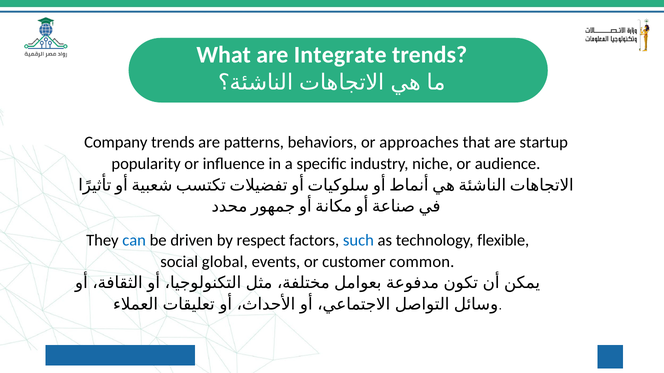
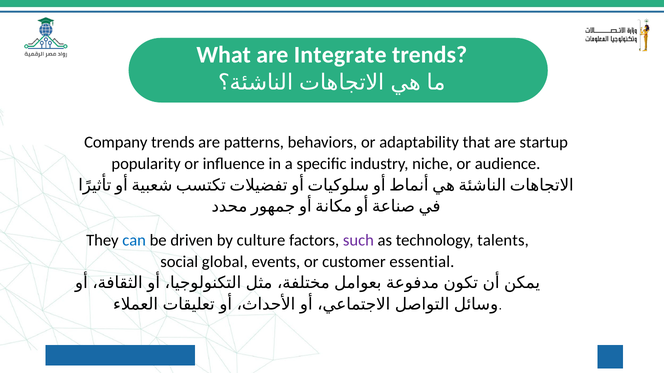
approaches: approaches -> adaptability
respect: respect -> culture
such colour: blue -> purple
flexible: flexible -> talents
common: common -> essential
